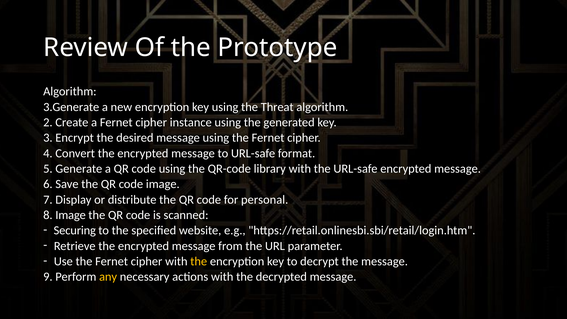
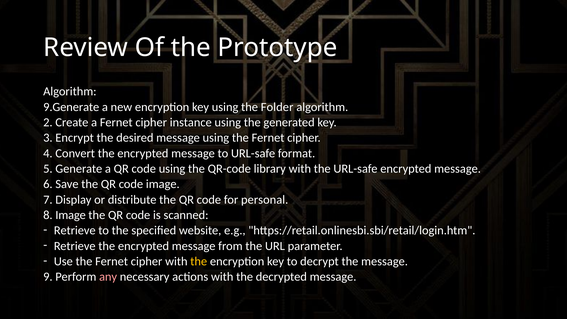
3.Generate: 3.Generate -> 9.Generate
Threat: Threat -> Folder
Securing at (75, 230): Securing -> Retrieve
any colour: yellow -> pink
